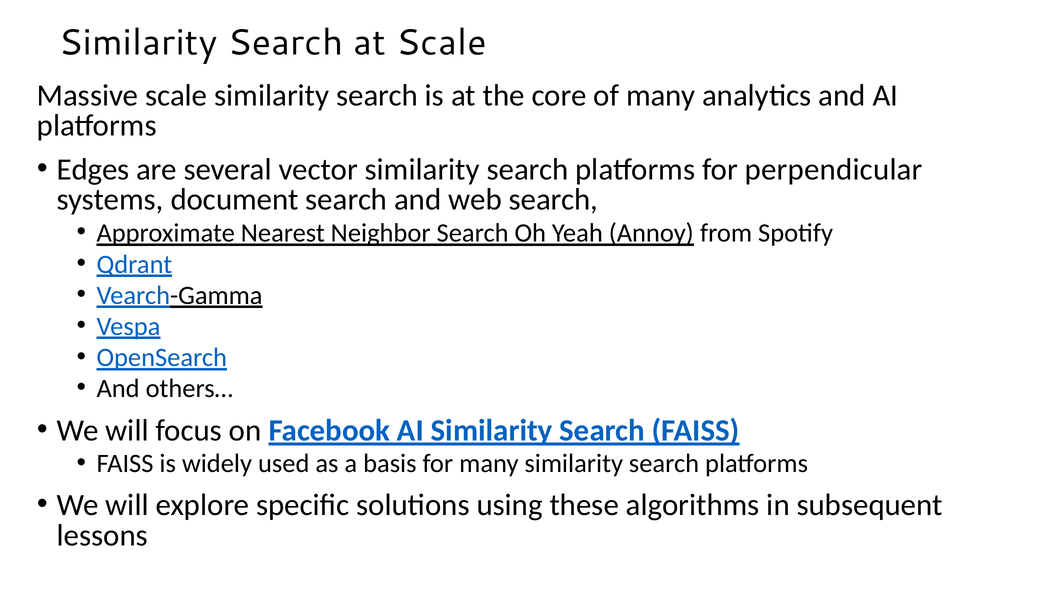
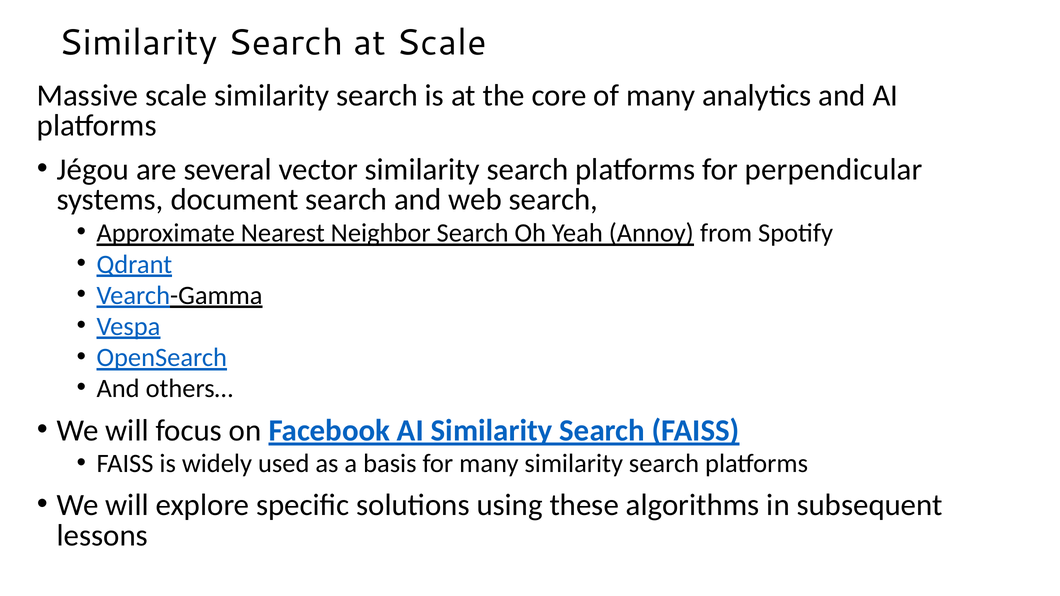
Edges: Edges -> Jégou
